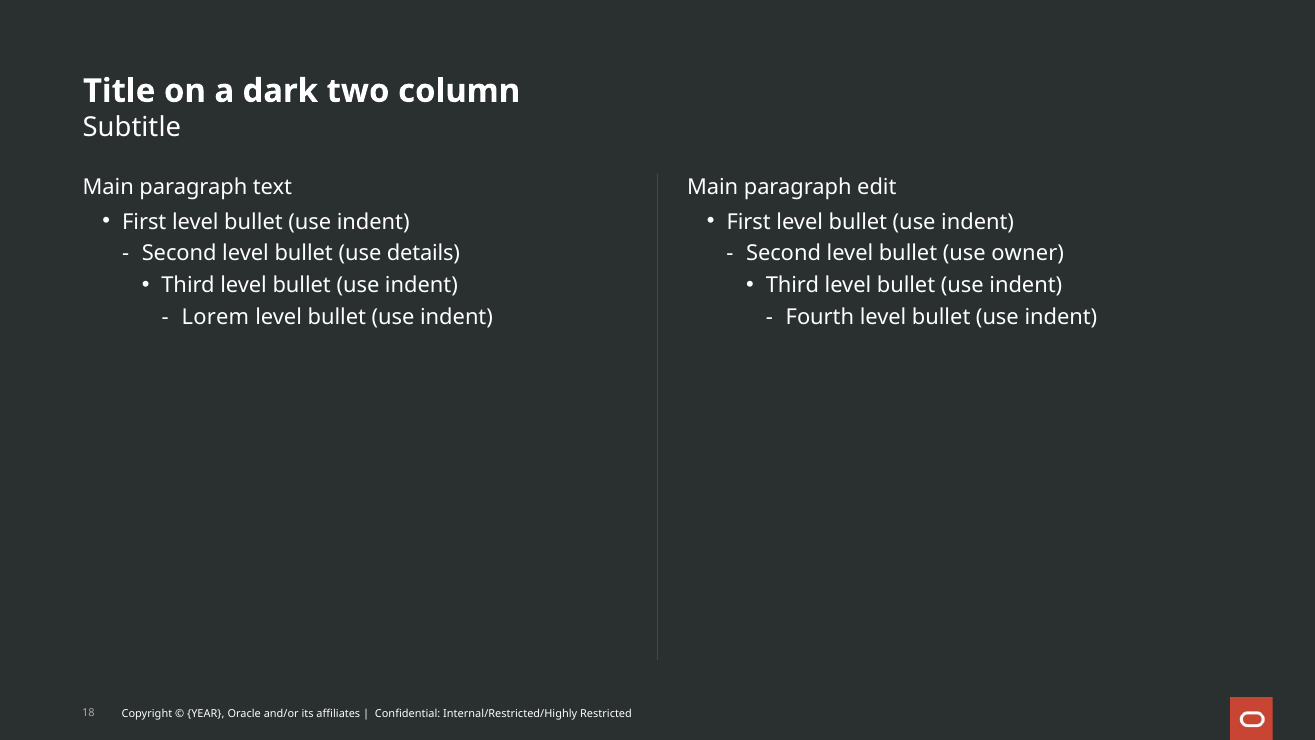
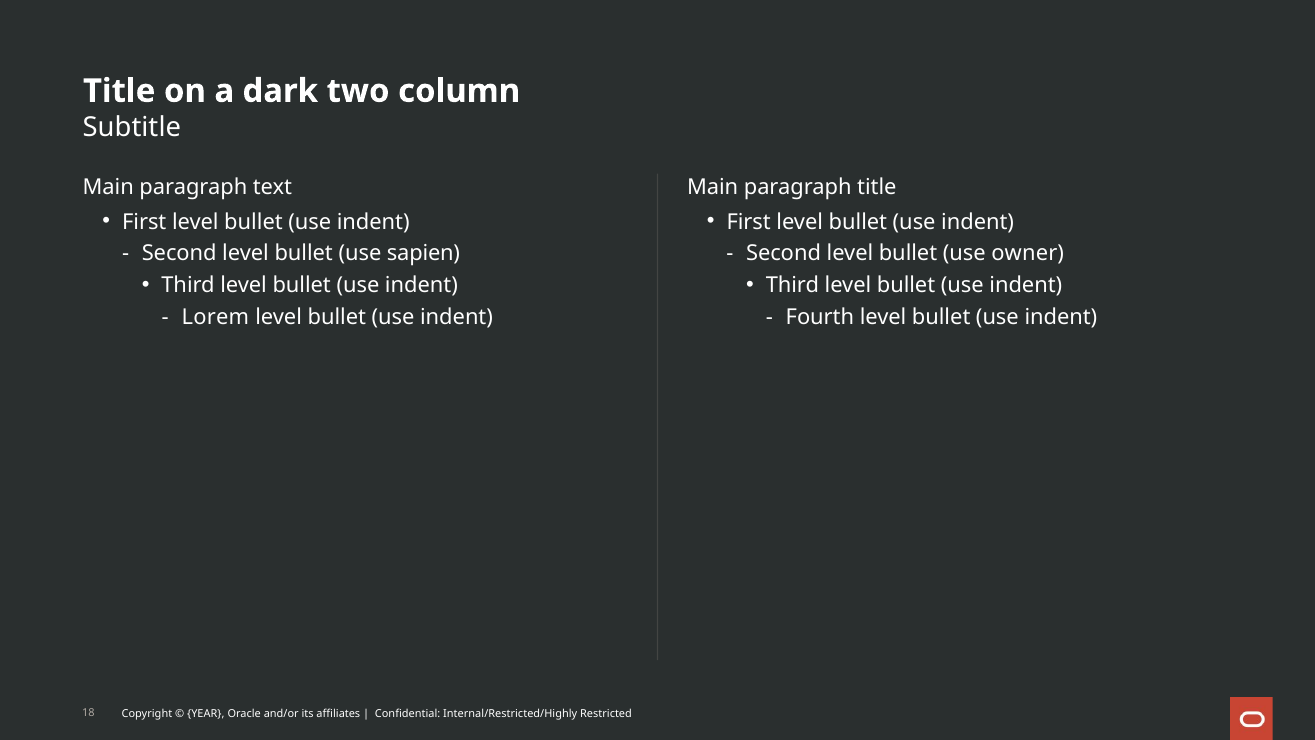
paragraph edit: edit -> title
details: details -> sapien
